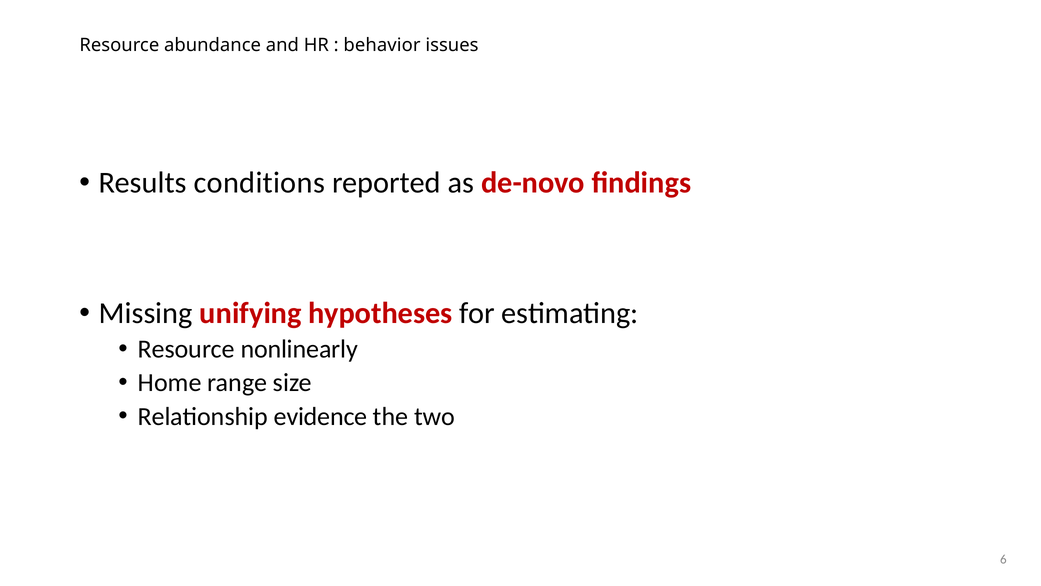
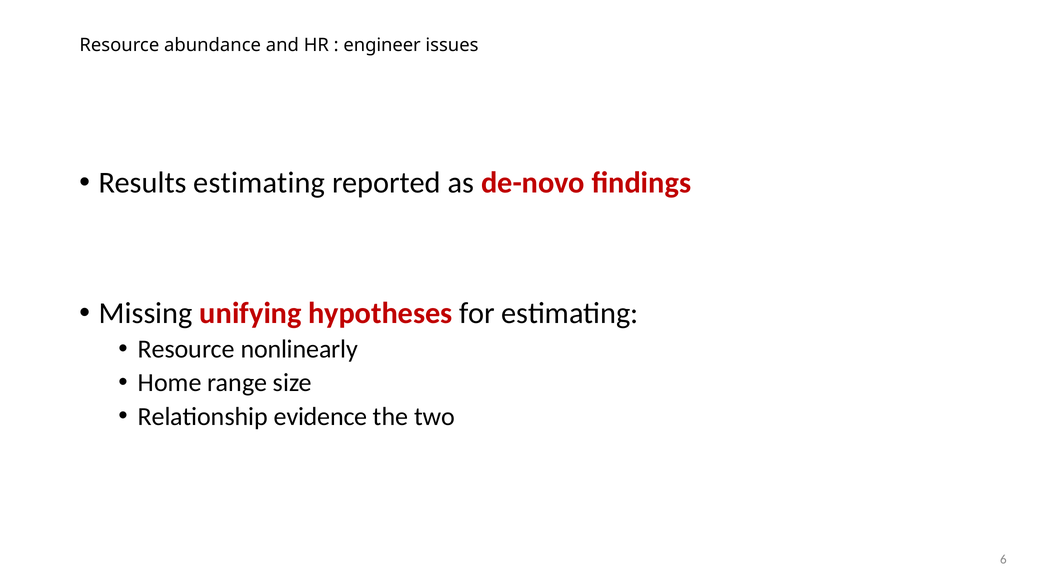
behavior: behavior -> engineer
Results conditions: conditions -> estimating
